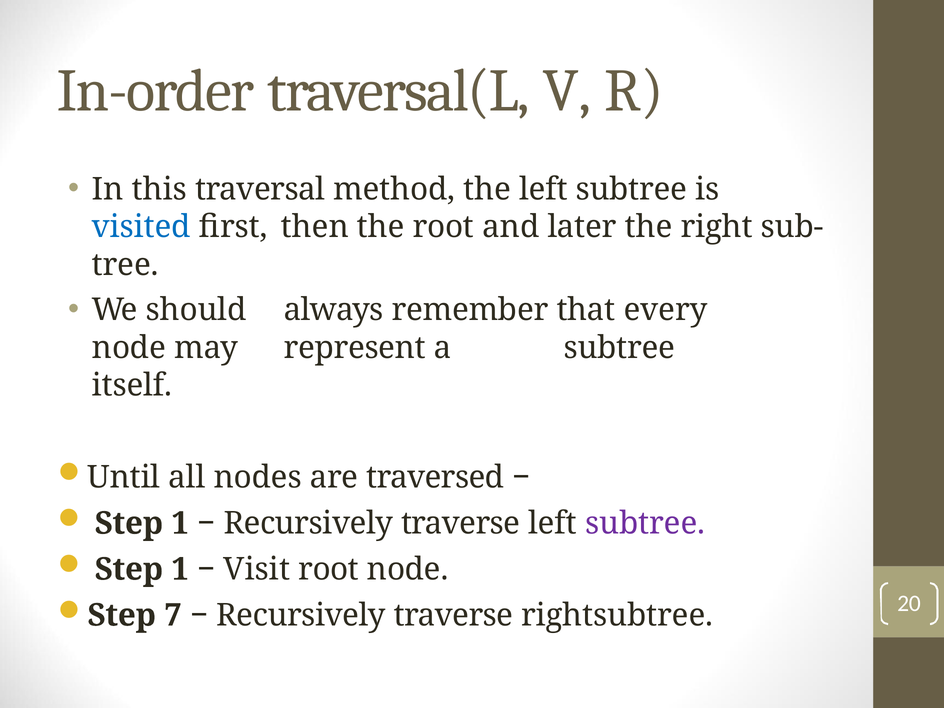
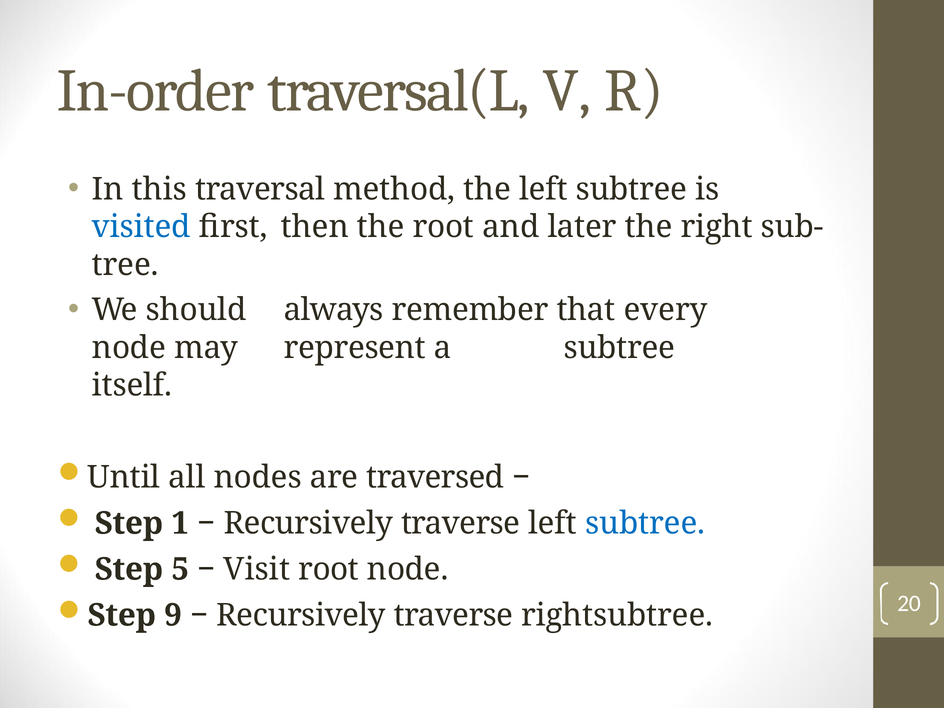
subtree at (645, 523) colour: purple -> blue
1 at (180, 569): 1 -> 5
7: 7 -> 9
